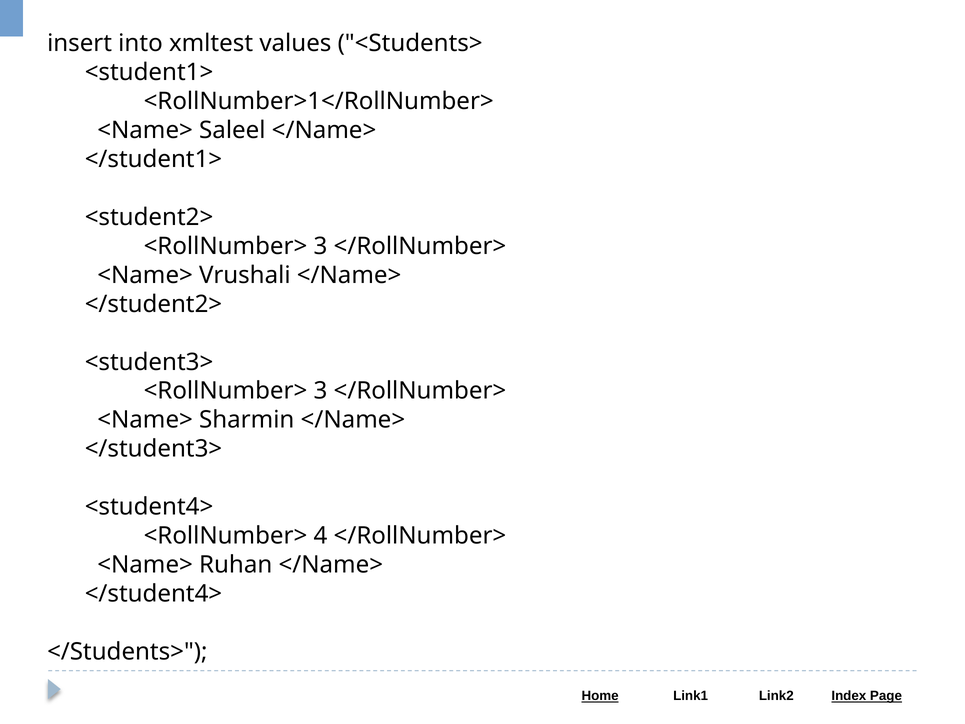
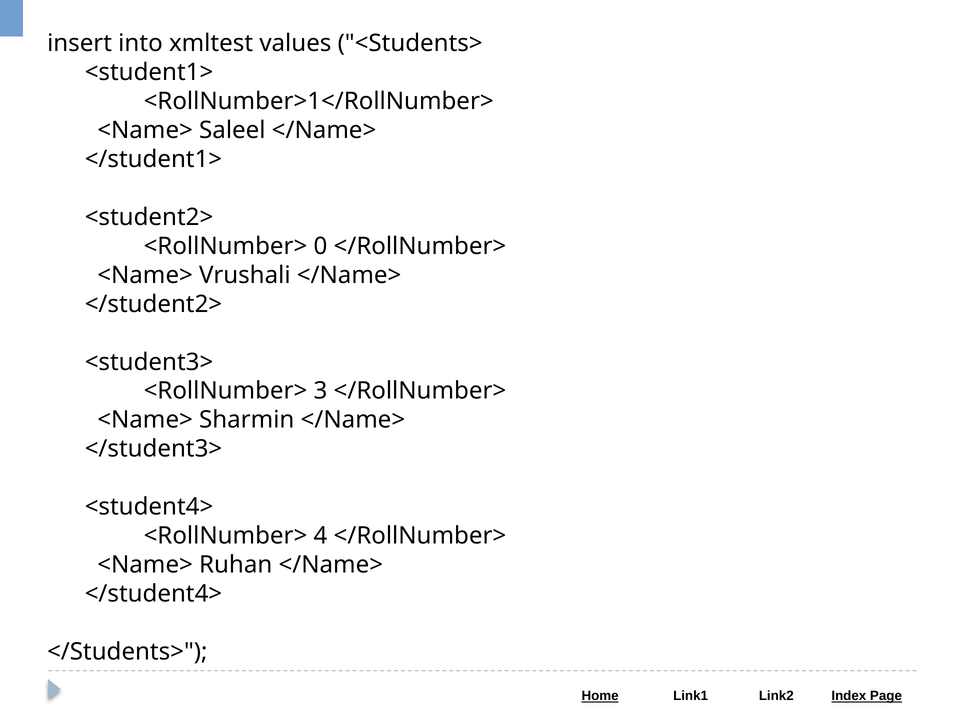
3 at (320, 246): 3 -> 0
